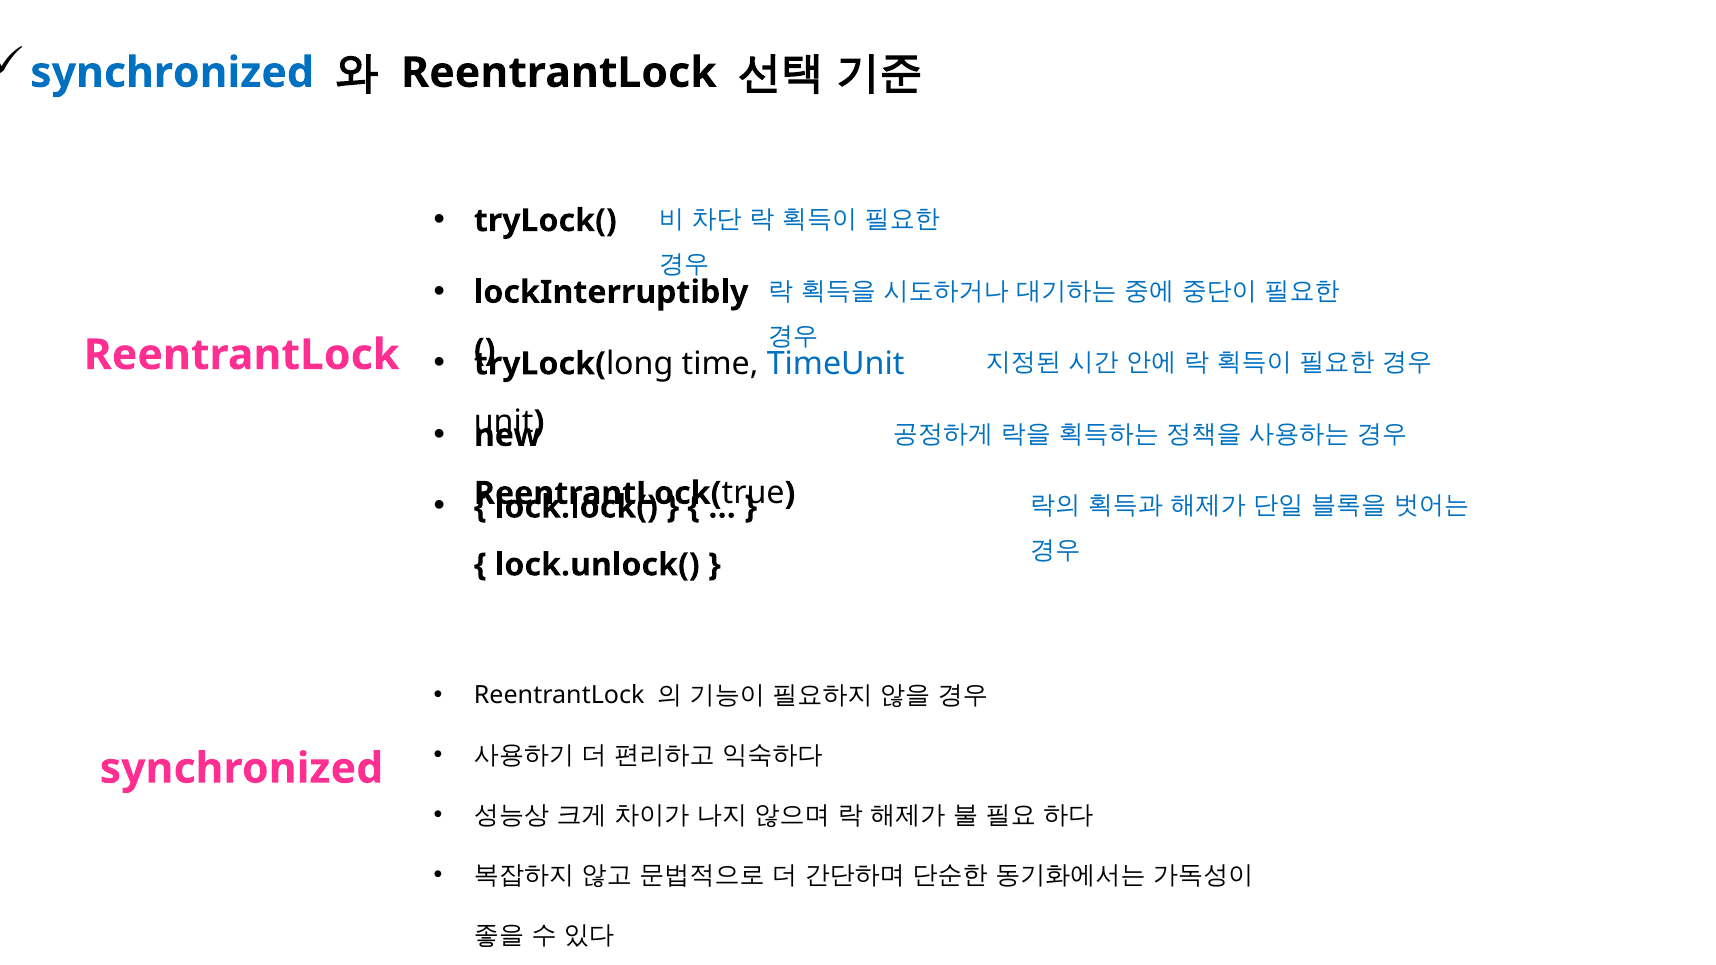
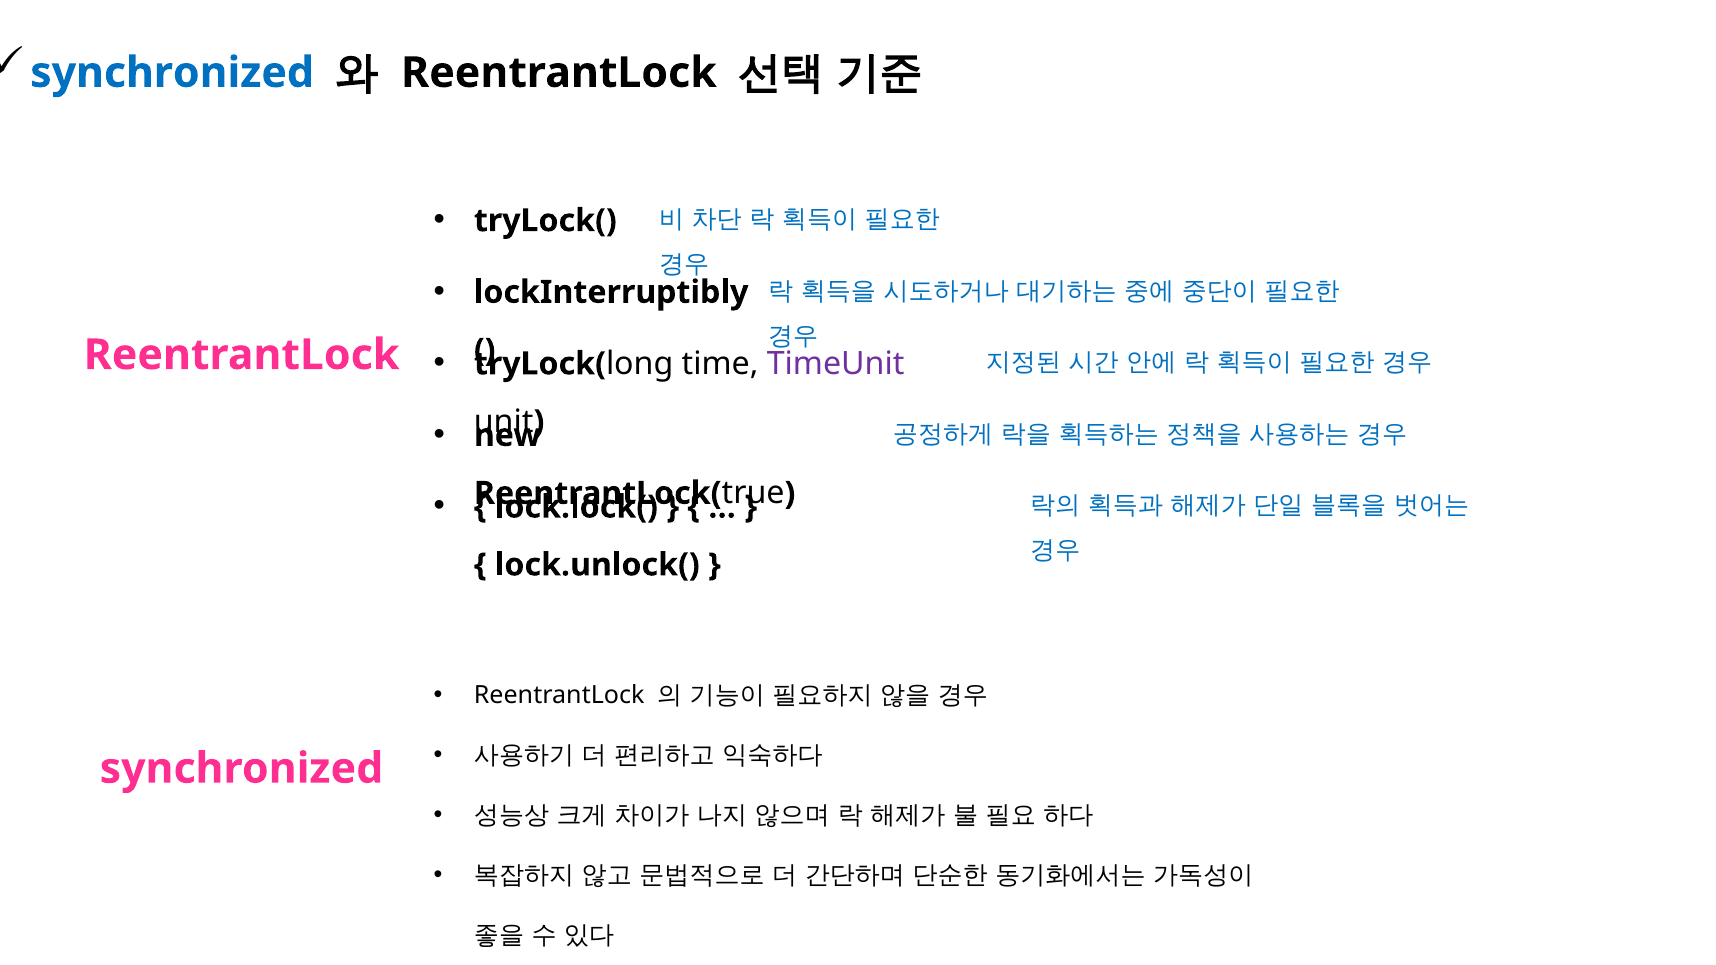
TimeUnit colour: blue -> purple
